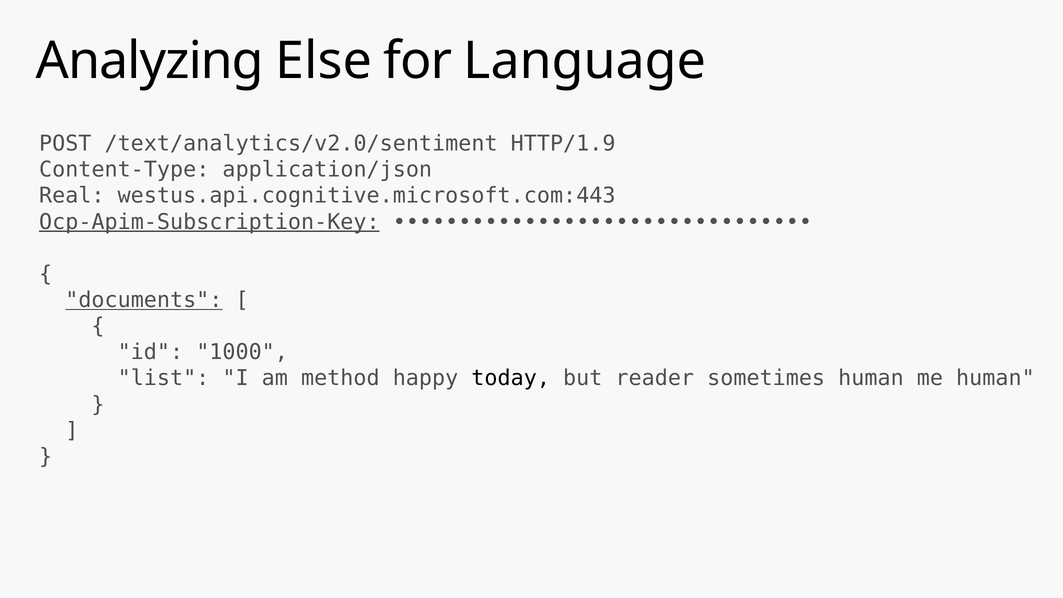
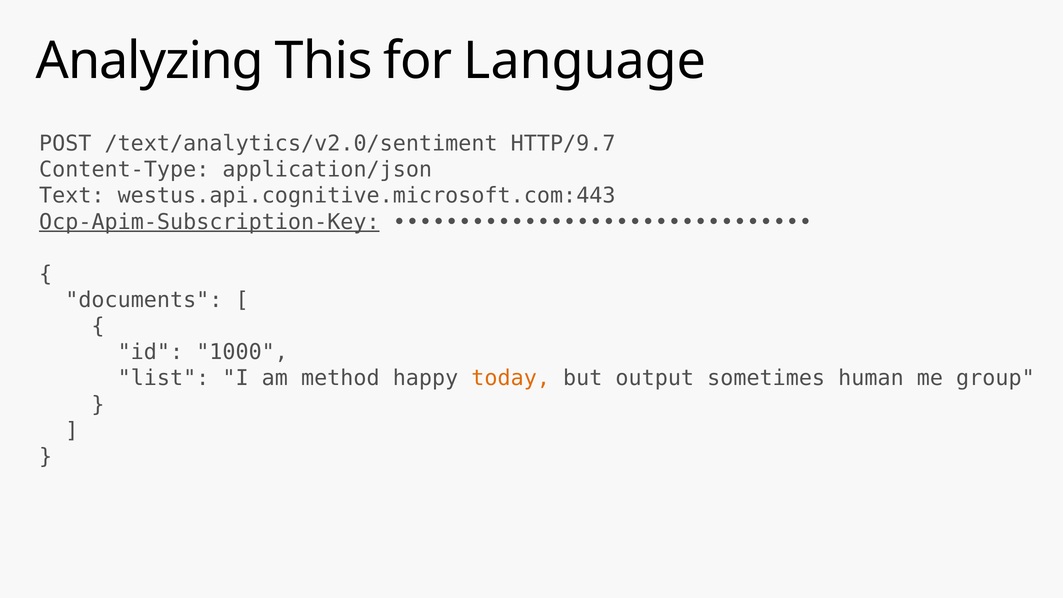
Else: Else -> This
HTTP/1.9: HTTP/1.9 -> HTTP/9.7
Real: Real -> Text
documents underline: present -> none
today colour: black -> orange
reader: reader -> output
me human: human -> group
